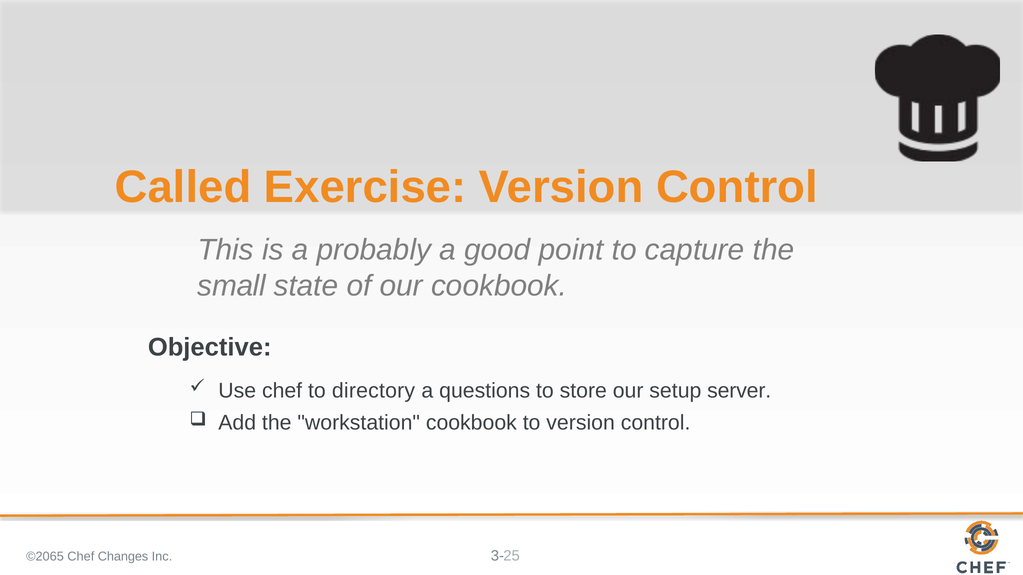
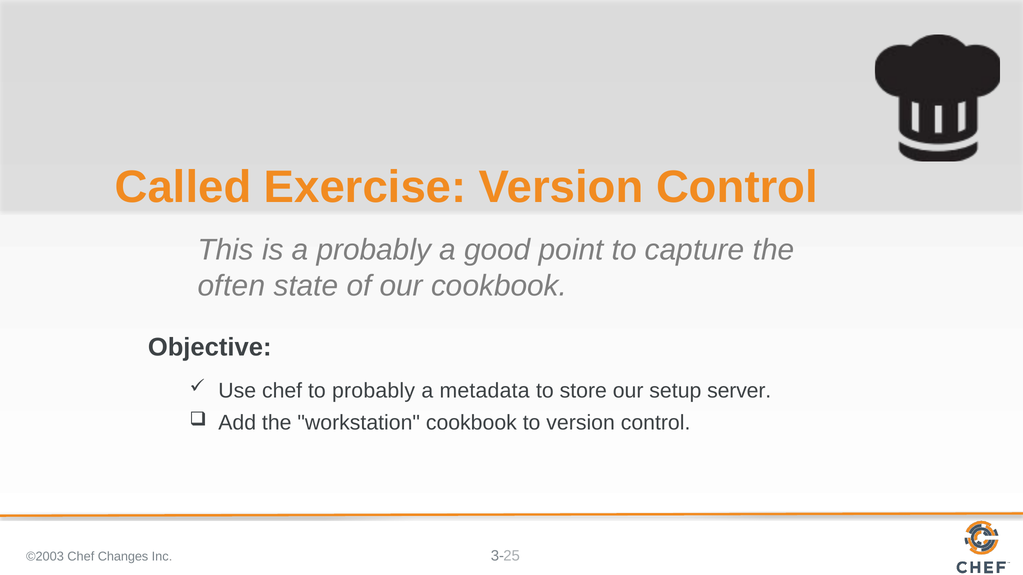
small: small -> often
to directory: directory -> probably
questions: questions -> metadata
©2065: ©2065 -> ©2003
